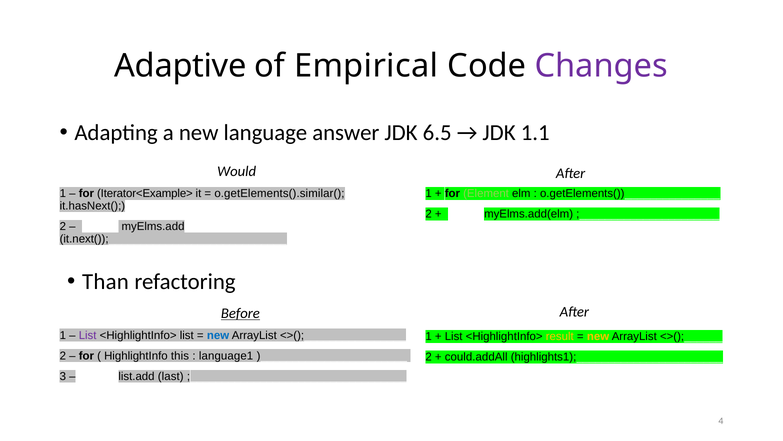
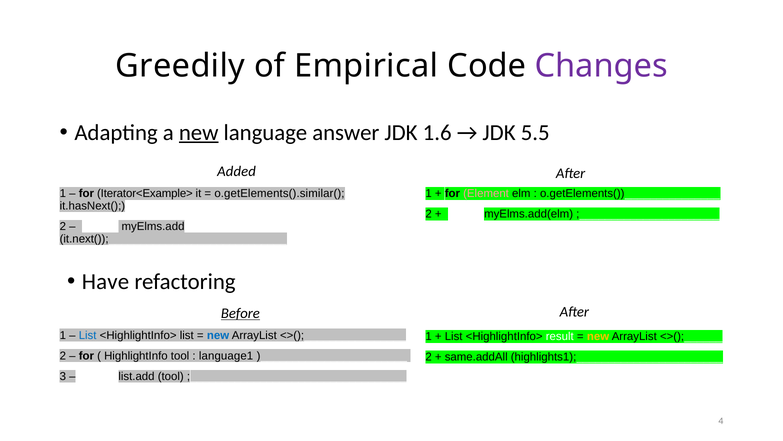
Adaptive: Adaptive -> Greedily
new at (199, 132) underline: none -> present
6.5: 6.5 -> 1.6
1.1: 1.1 -> 5.5
Would: Would -> Added
Element colour: light green -> pink
Than: Than -> Have
List at (88, 335) colour: purple -> blue
result colour: yellow -> white
HighlightInfo this: this -> tool
could.addAll: could.addAll -> same.addAll
list.add last: last -> tool
